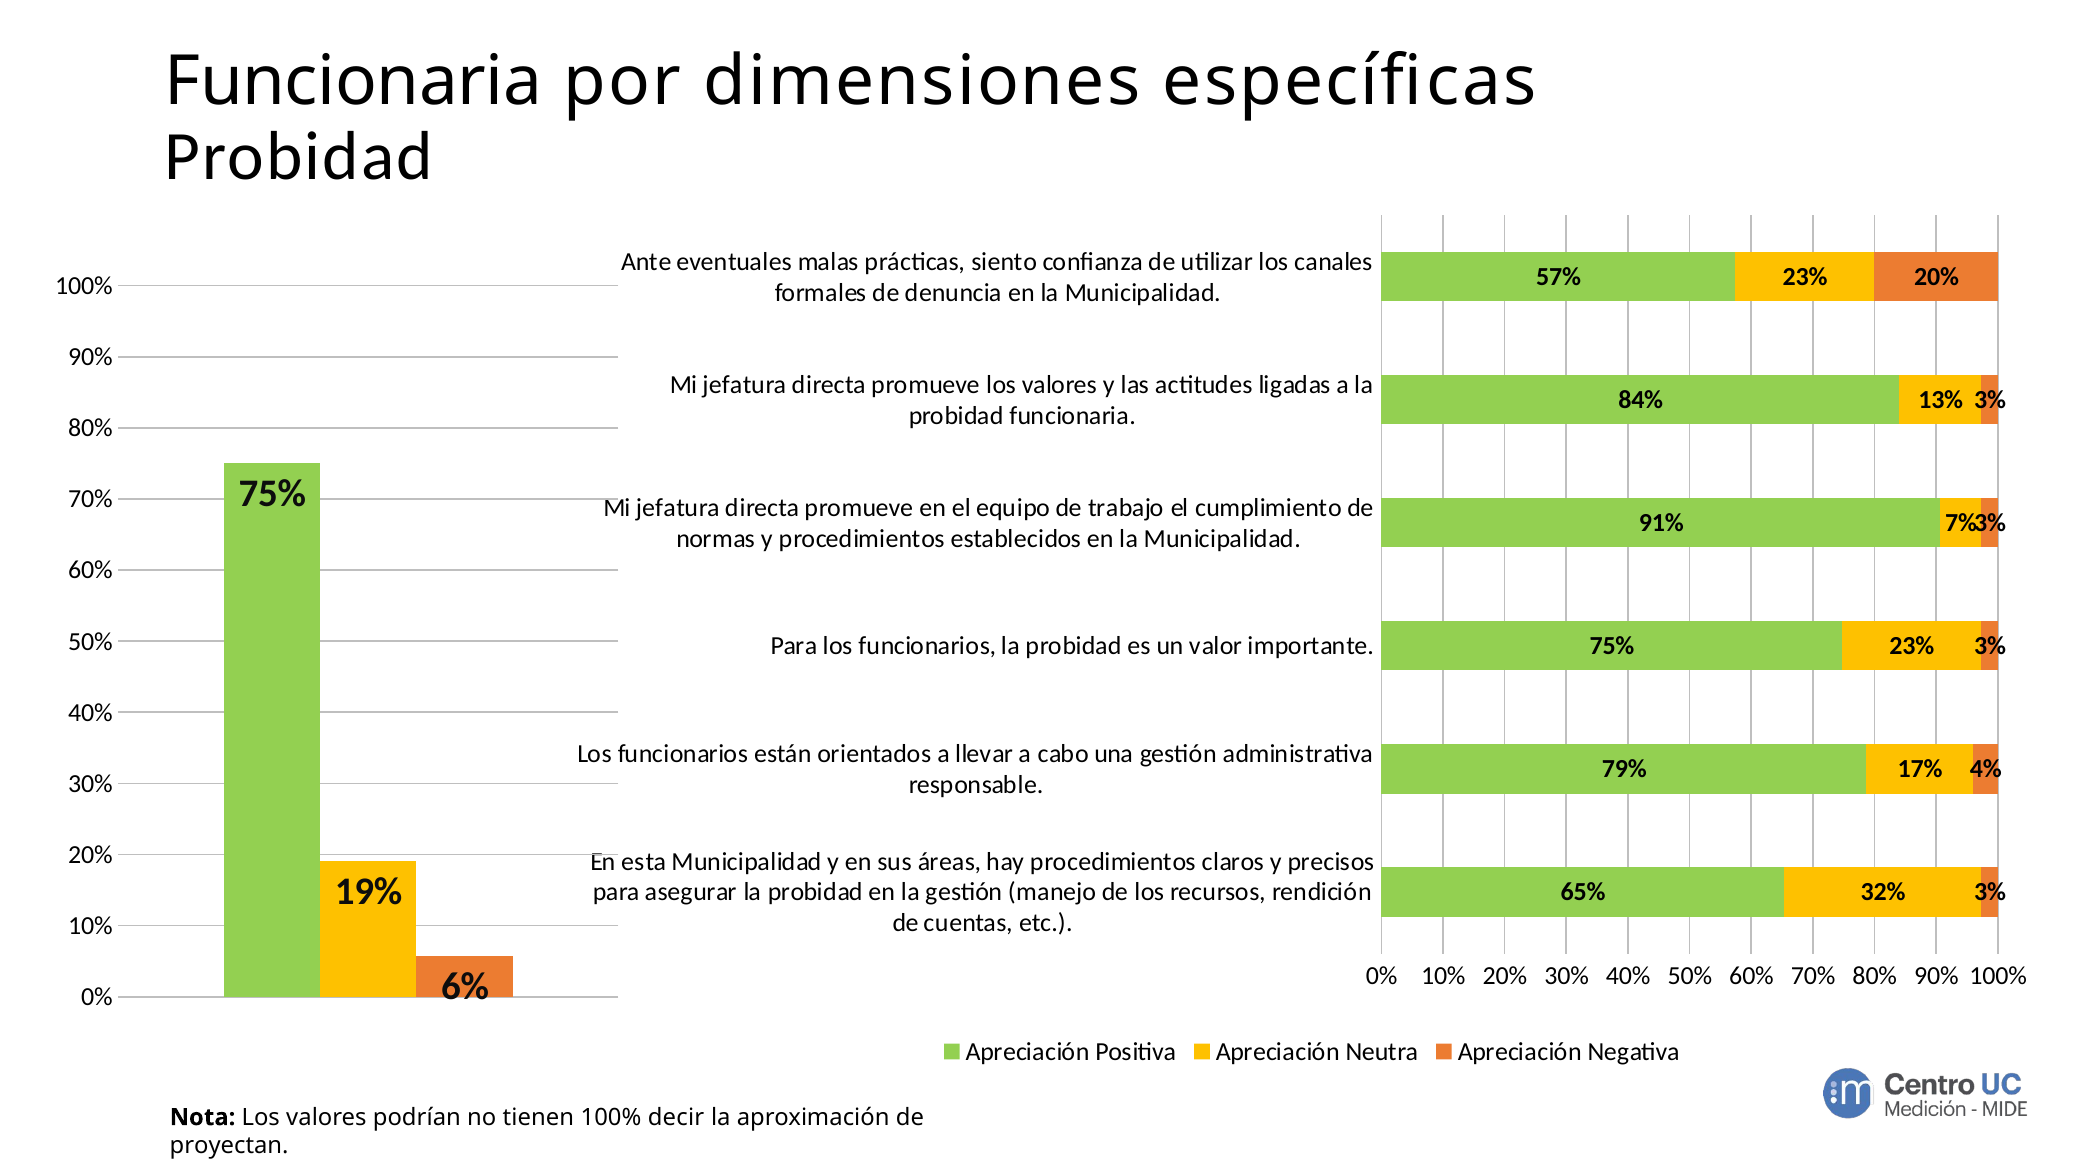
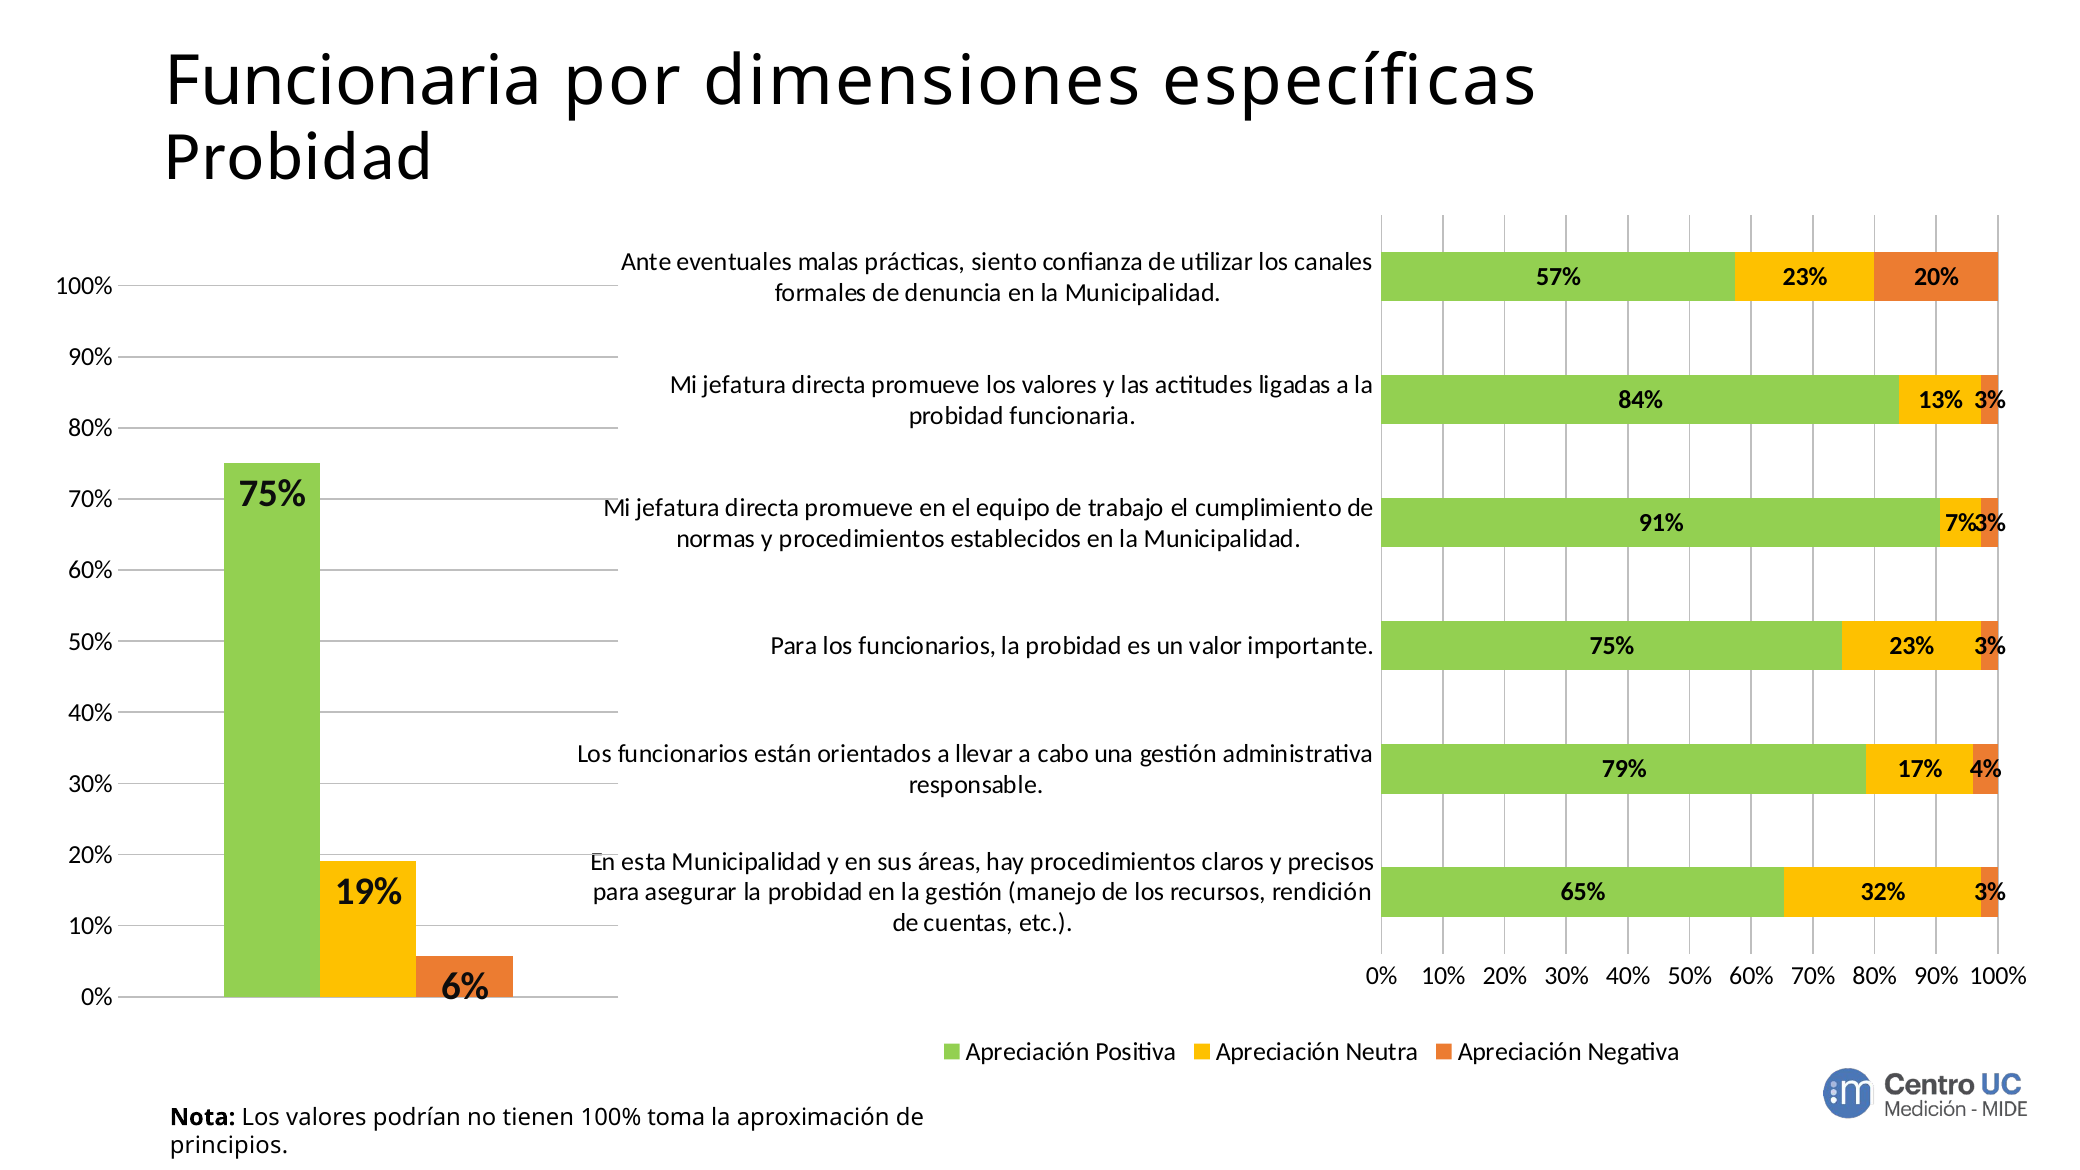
decir: decir -> toma
proyectan: proyectan -> principios
